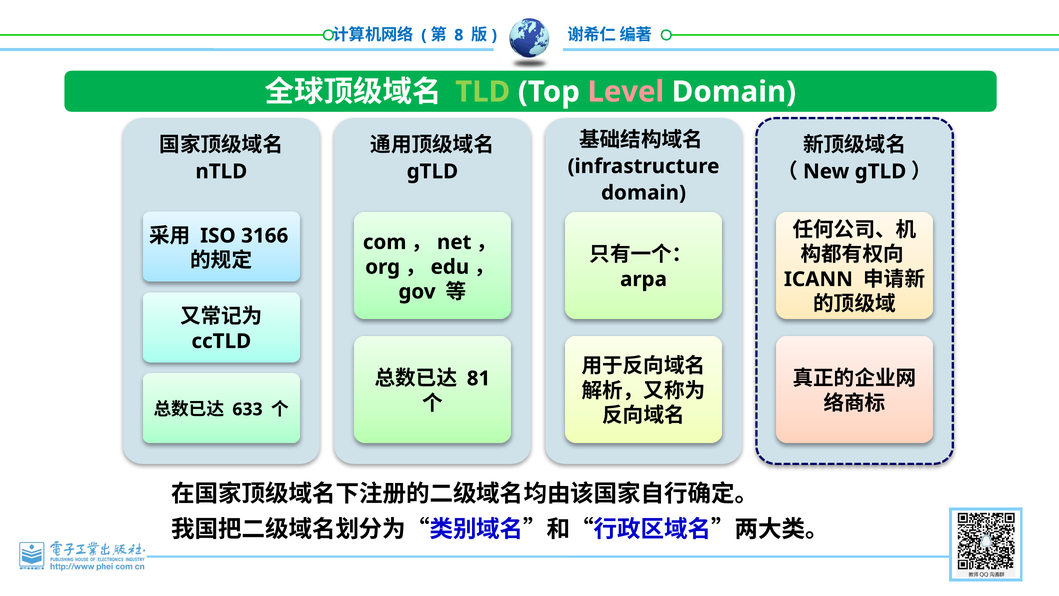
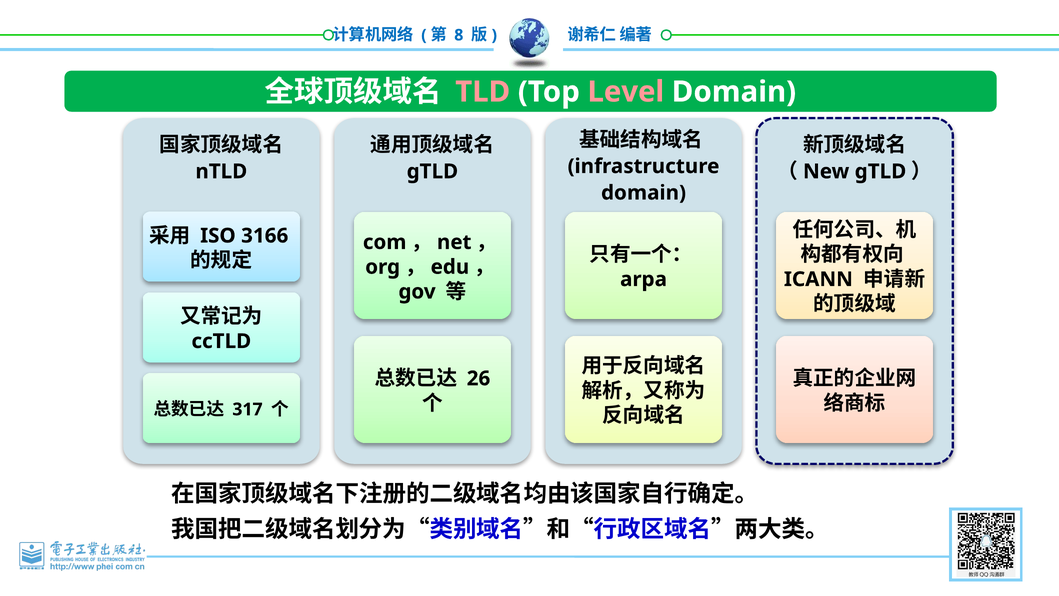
TLD colour: light green -> pink
81: 81 -> 26
633: 633 -> 317
